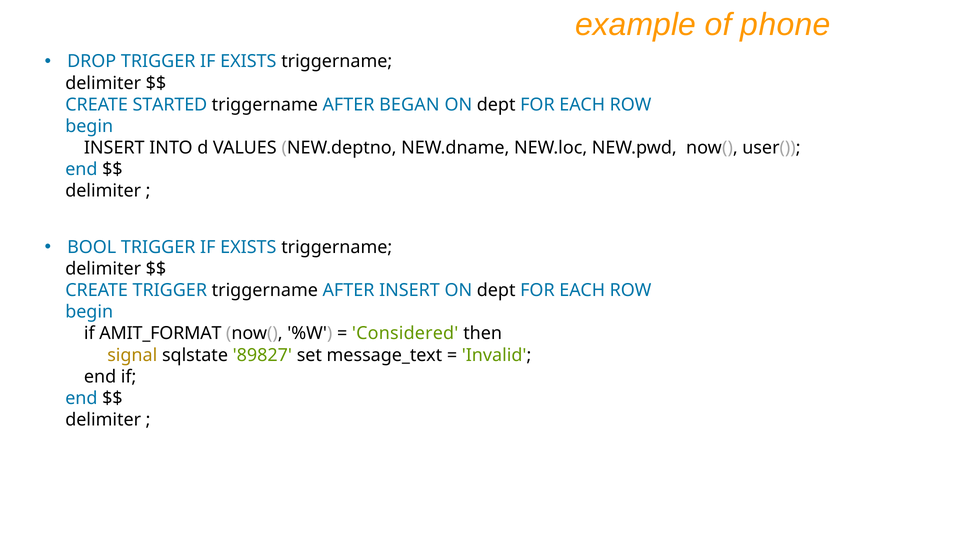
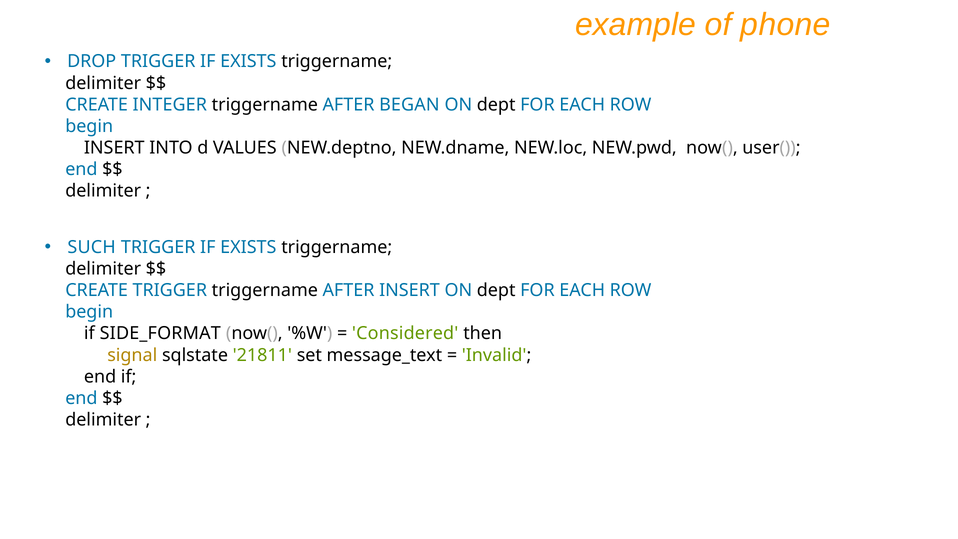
STARTED: STARTED -> INTEGER
BOOL: BOOL -> SUCH
AMIT_FORMAT: AMIT_FORMAT -> SIDE_FORMAT
89827: 89827 -> 21811
